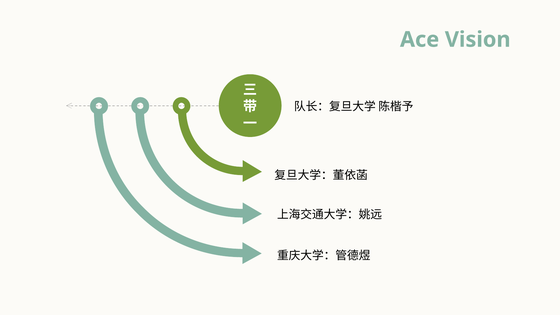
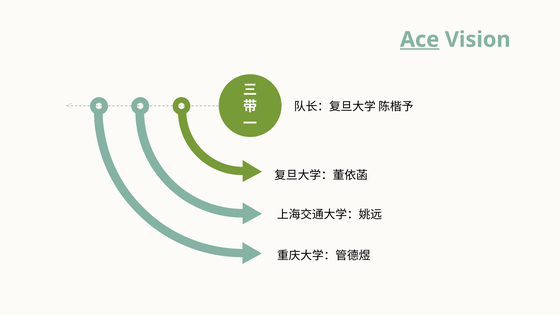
Ace underline: none -> present
